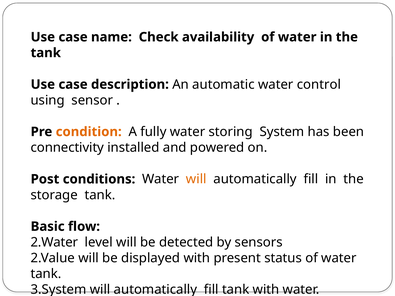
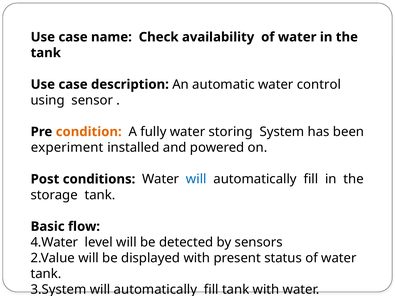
connectivity: connectivity -> experiment
will at (196, 179) colour: orange -> blue
2.Water: 2.Water -> 4.Water
